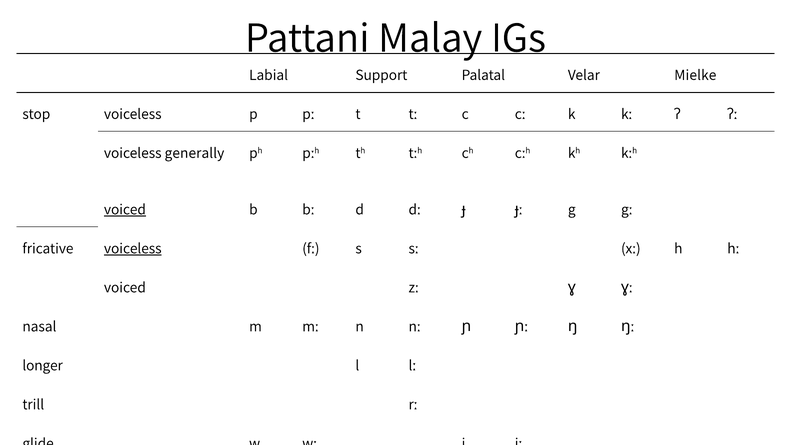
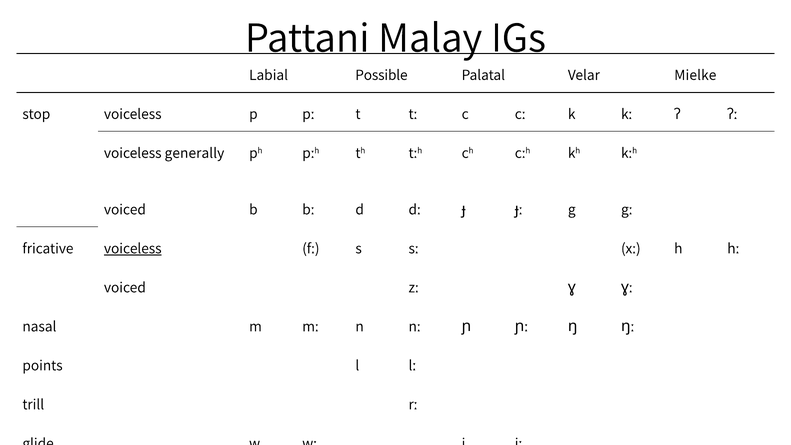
Support: Support -> Possible
voiced at (125, 209) underline: present -> none
longer: longer -> points
